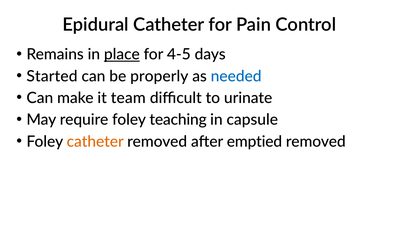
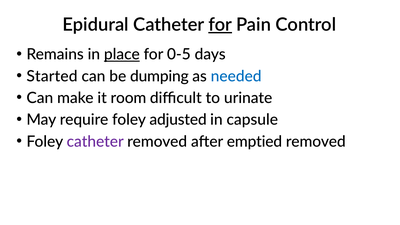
for at (220, 25) underline: none -> present
4-5: 4-5 -> 0-5
properly: properly -> dumping
team: team -> room
teaching: teaching -> adjusted
catheter at (95, 142) colour: orange -> purple
